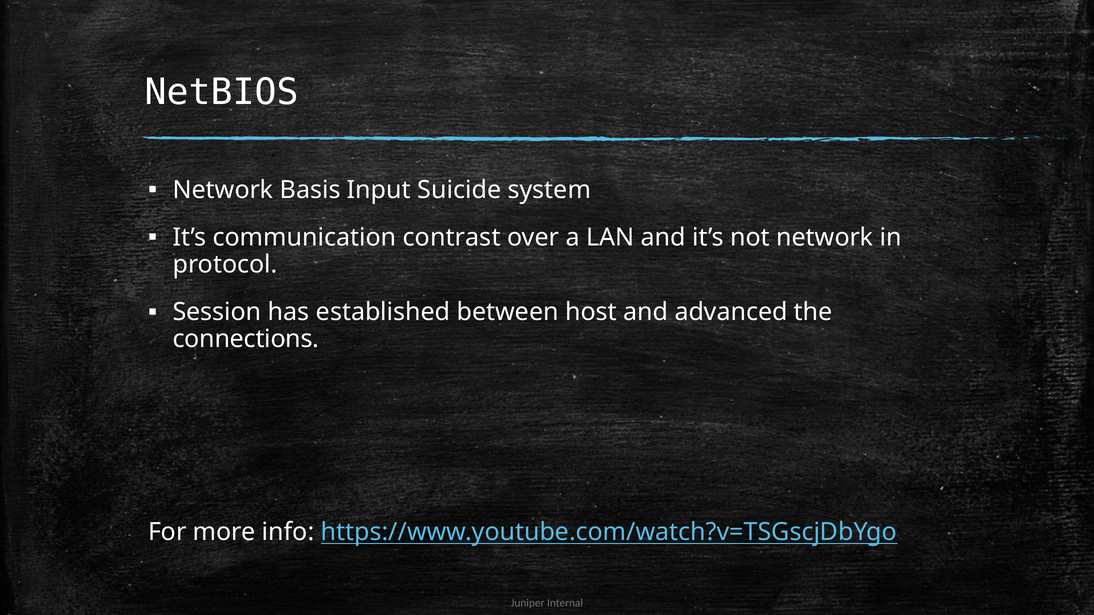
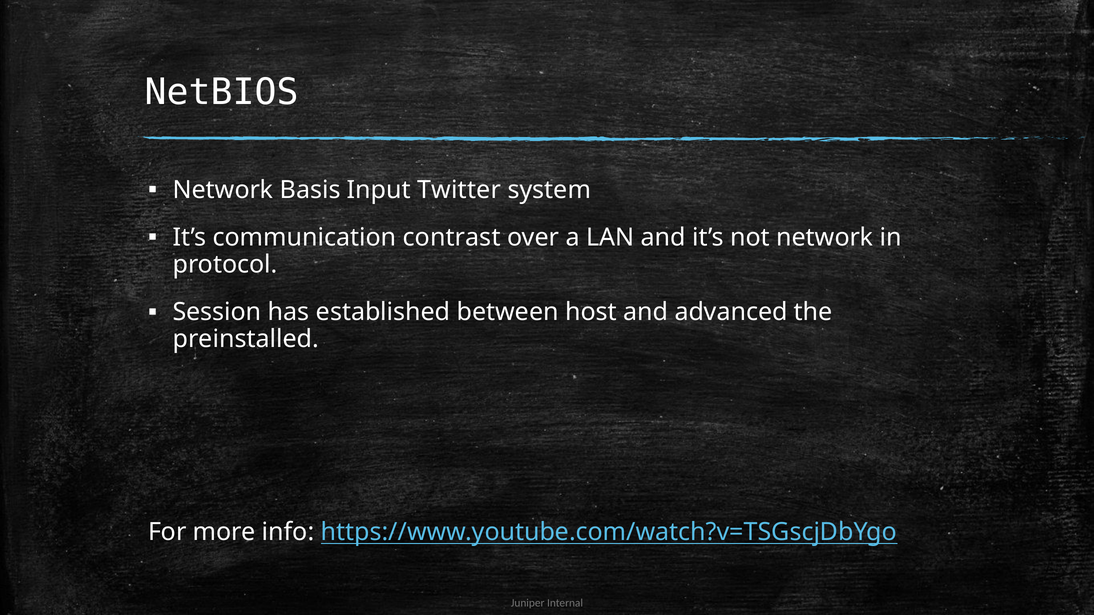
Suicide: Suicide -> Twitter
connections: connections -> preinstalled
